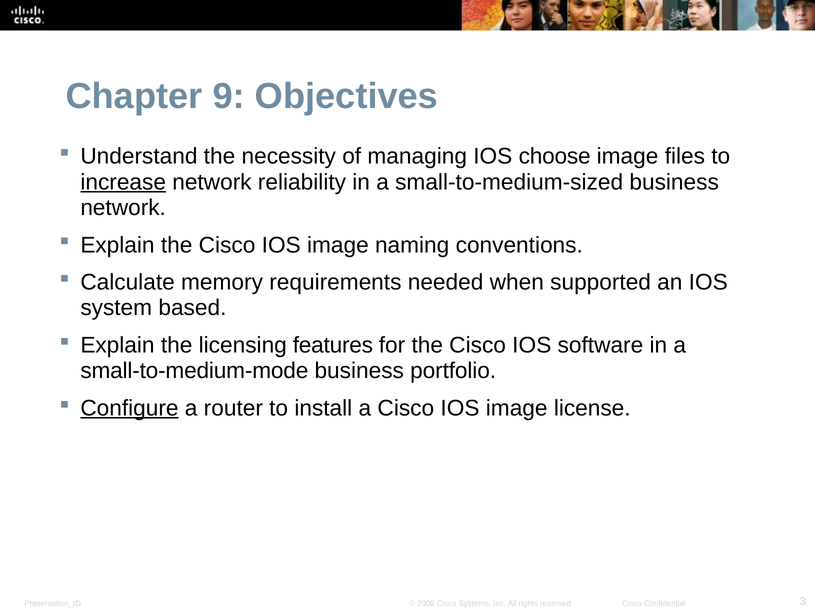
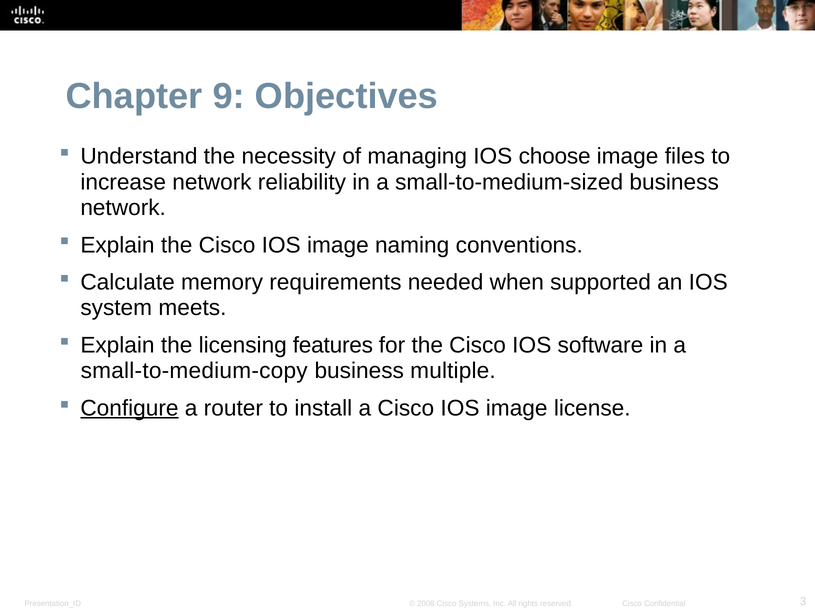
increase underline: present -> none
based: based -> meets
small-to-medium-mode: small-to-medium-mode -> small-to-medium-copy
portfolio: portfolio -> multiple
